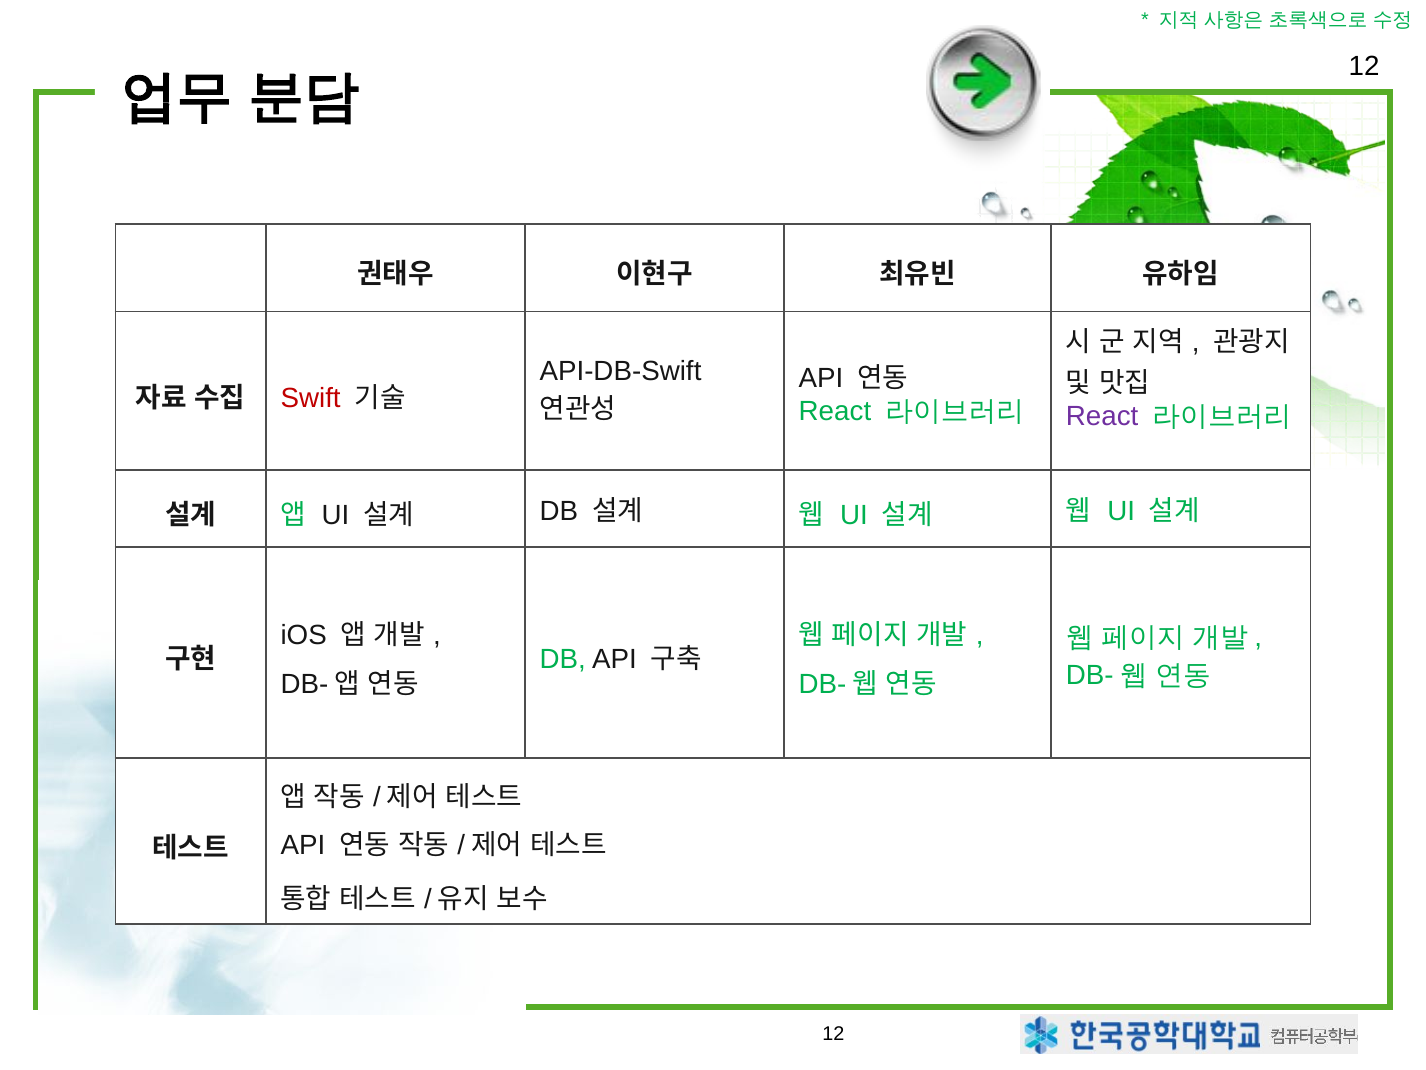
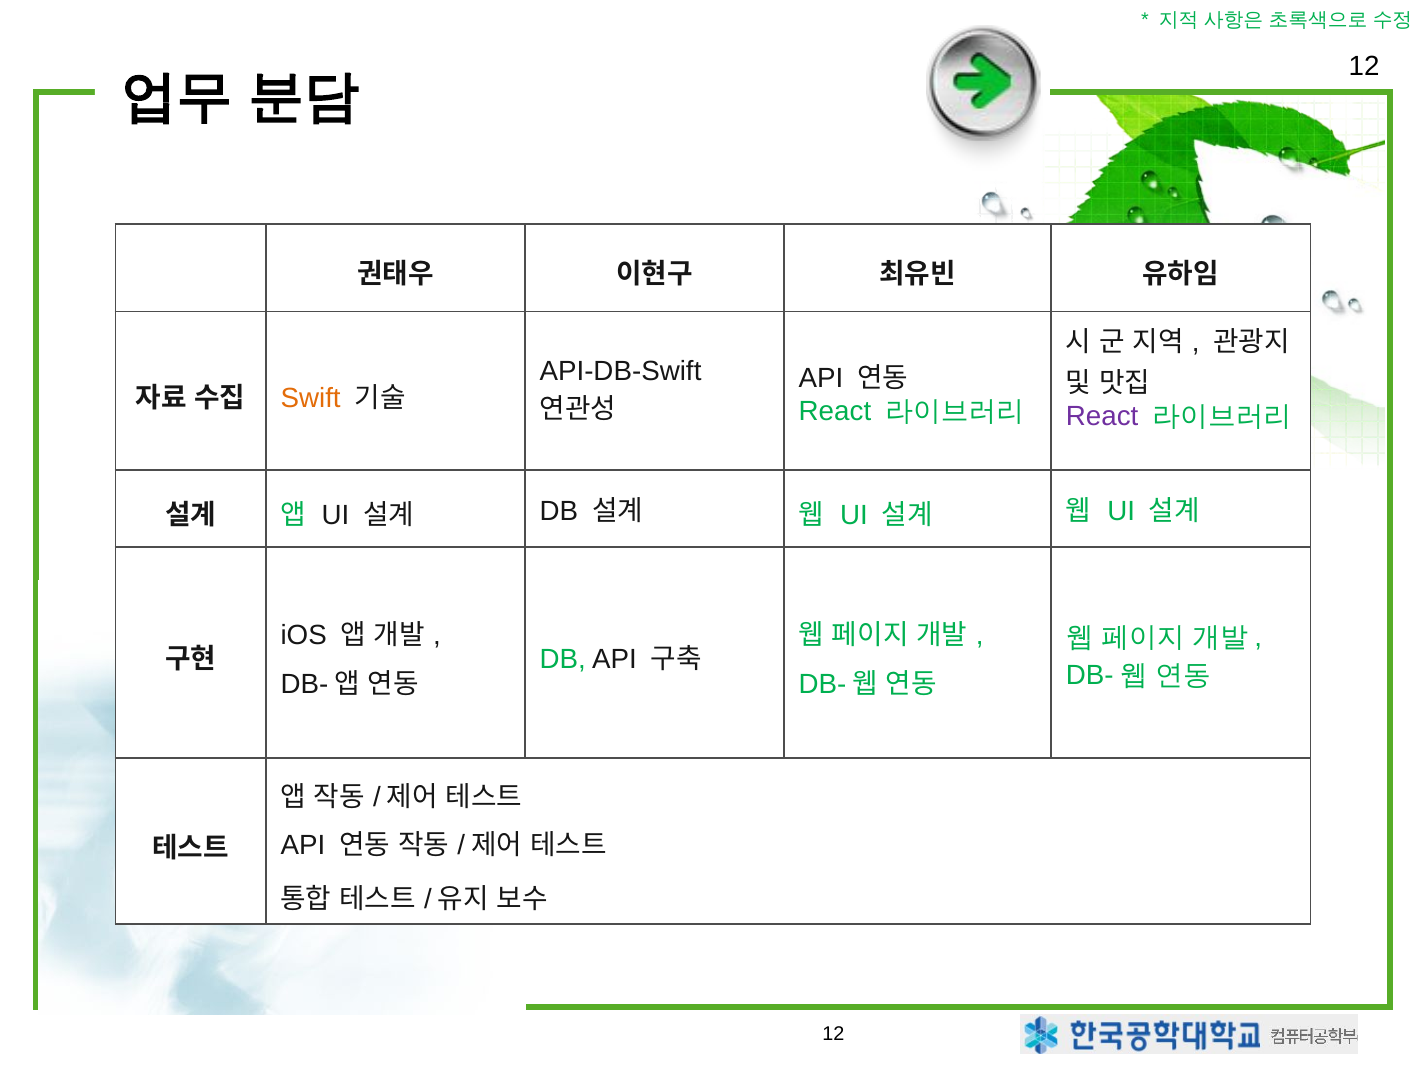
Swift colour: red -> orange
